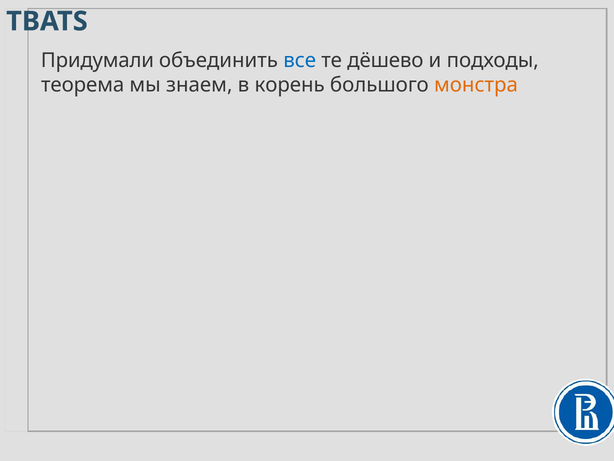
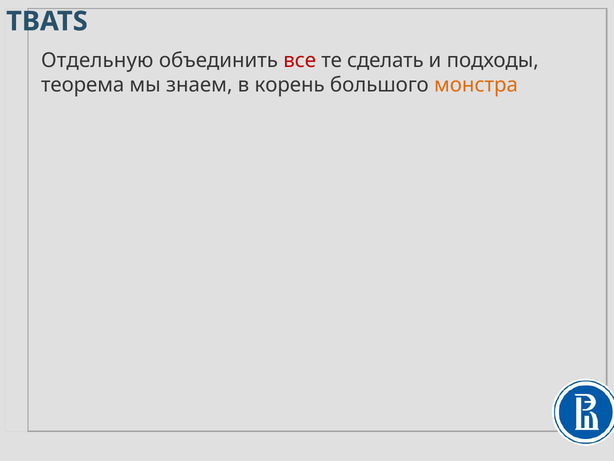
Придумали: Придумали -> Отдельную
все colour: blue -> red
дёшево: дёшево -> сделать
